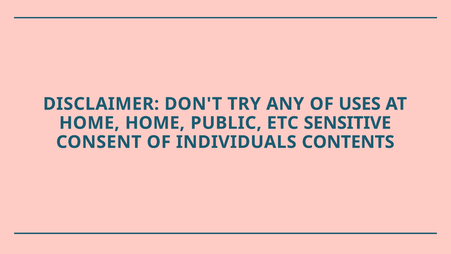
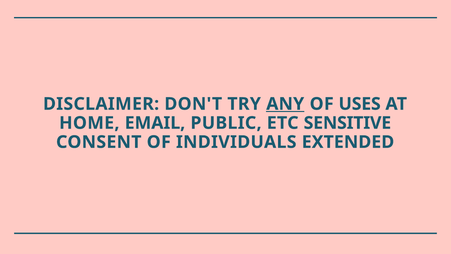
ANY underline: none -> present
HOME HOME: HOME -> EMAIL
CONTENTS: CONTENTS -> EXTENDED
